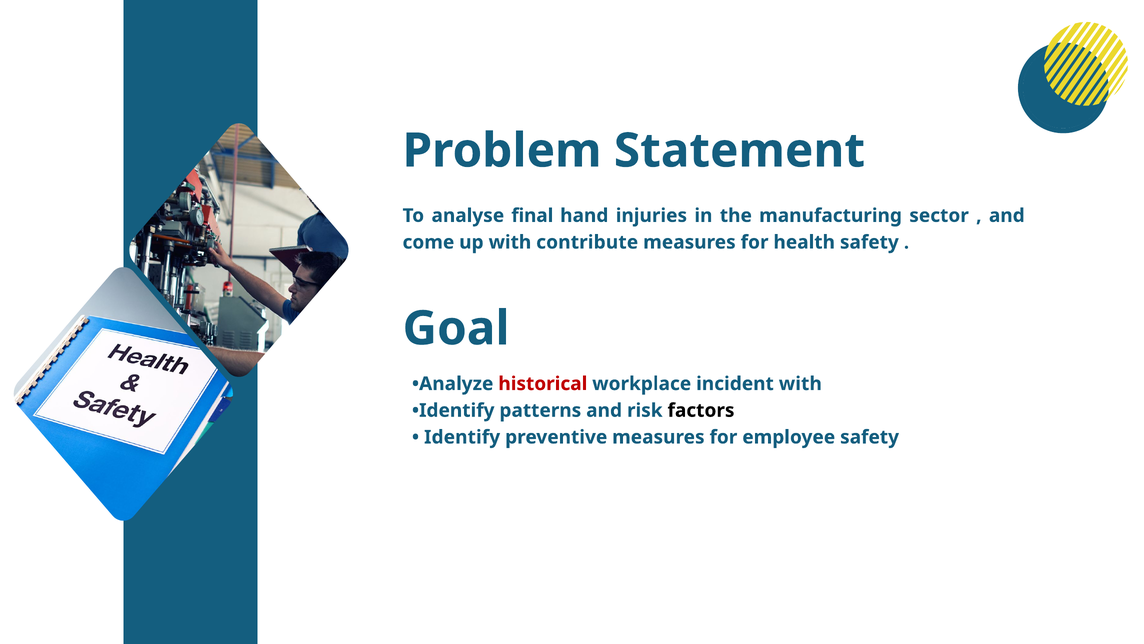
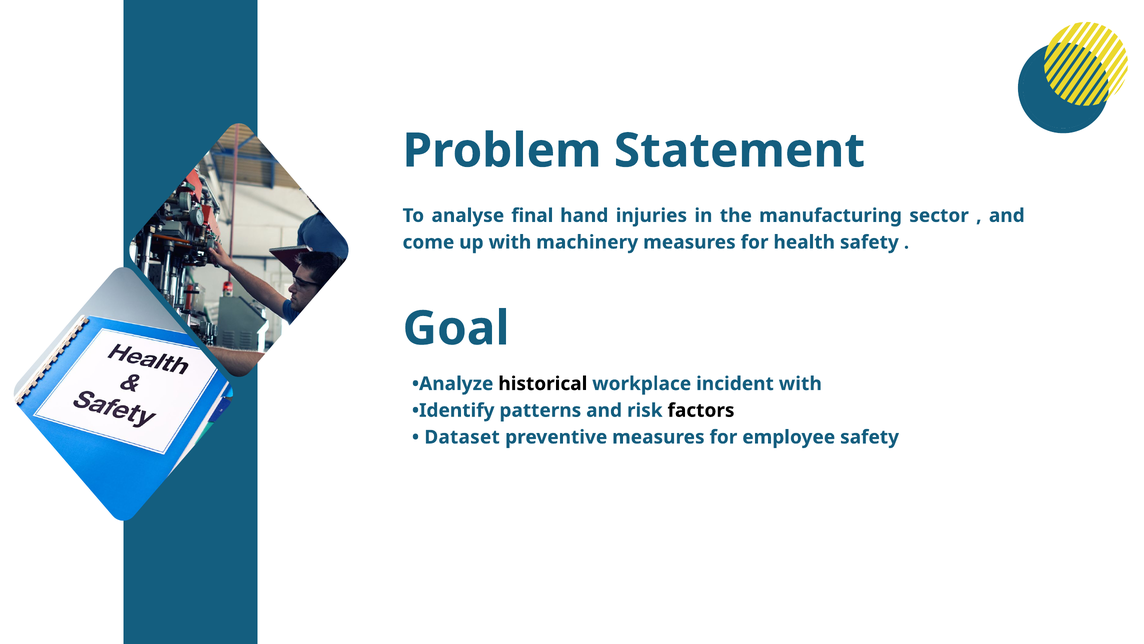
contribute: contribute -> machinery
historical colour: red -> black
Identify at (462, 437): Identify -> Dataset
